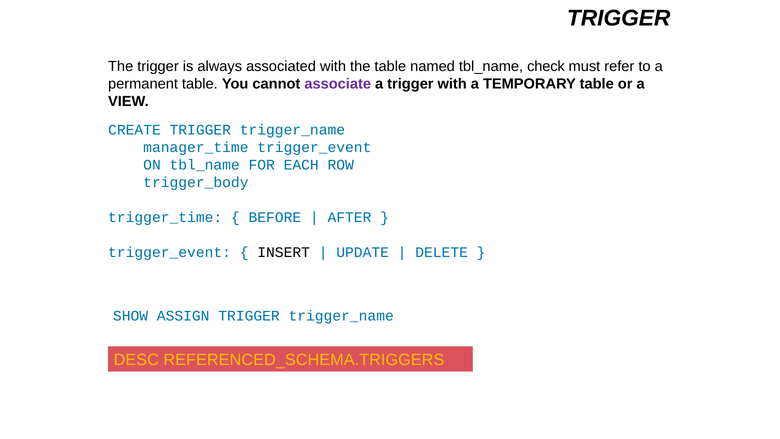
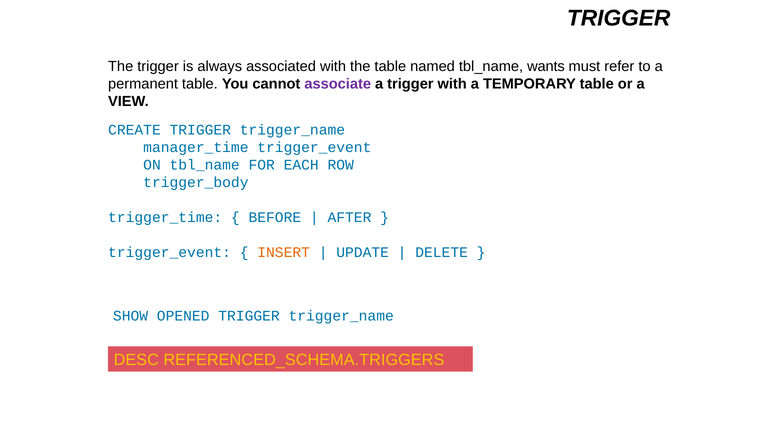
check: check -> wants
INSERT colour: black -> orange
ASSIGN: ASSIGN -> OPENED
